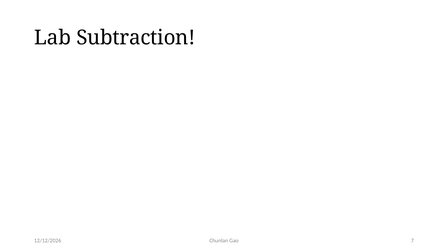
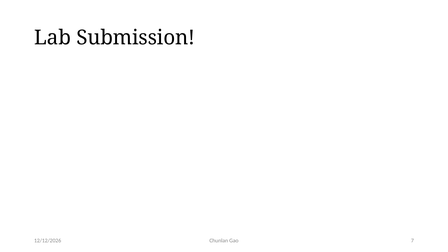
Subtraction: Subtraction -> Submission
